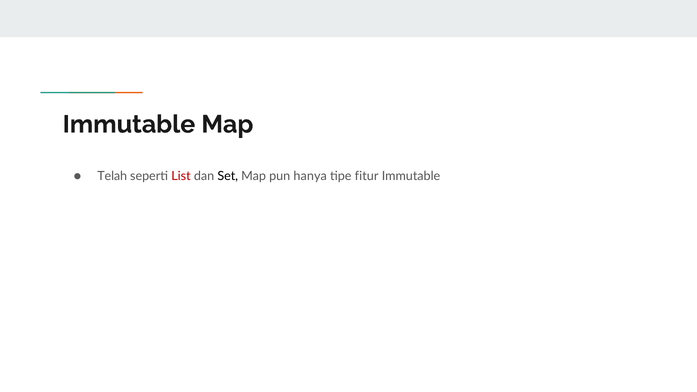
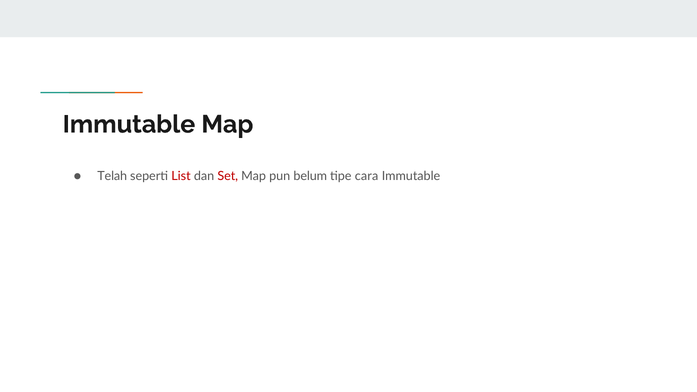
Set colour: black -> red
hanya: hanya -> belum
fitur: fitur -> cara
